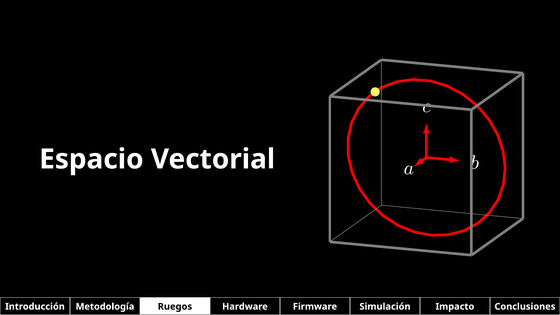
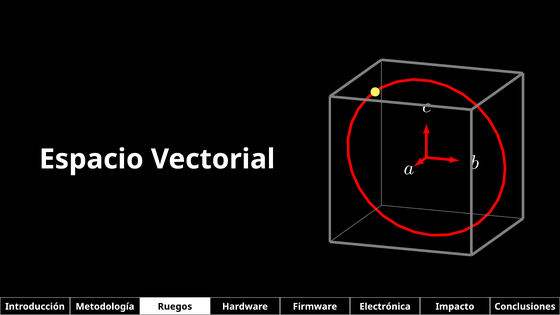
Simulación: Simulación -> Electrónica
